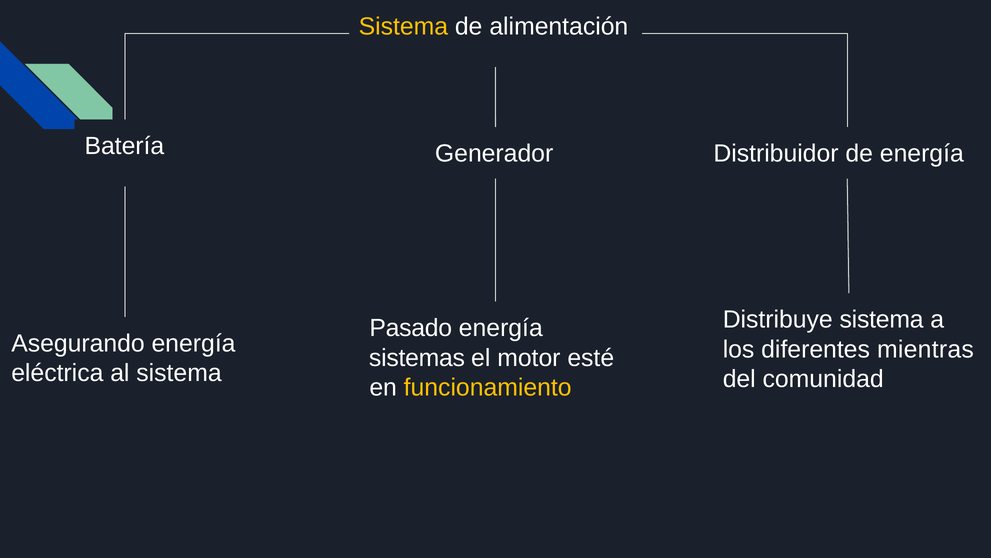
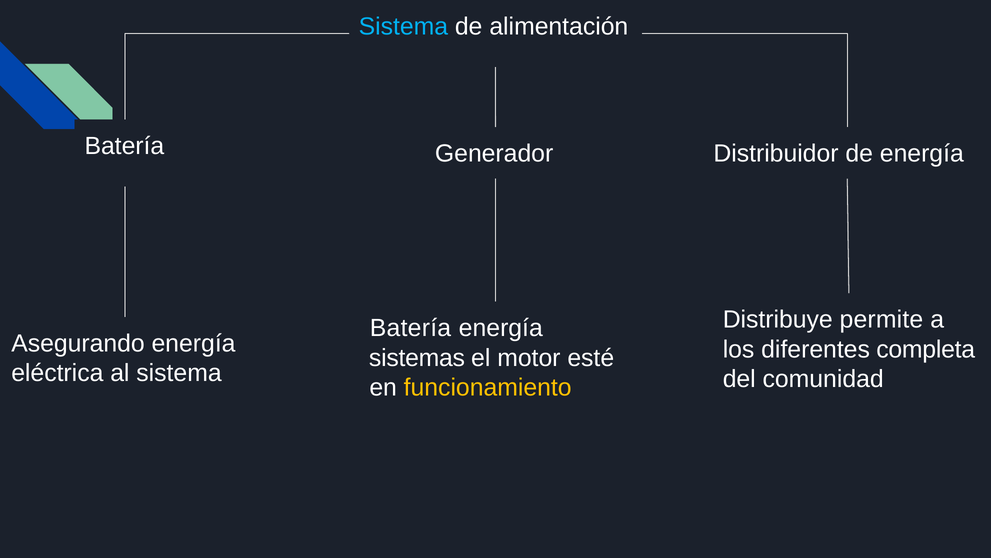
Sistema at (403, 27) colour: yellow -> light blue
Distribuye sistema: sistema -> permite
Pasado at (411, 328): Pasado -> Batería
mientras: mientras -> completa
